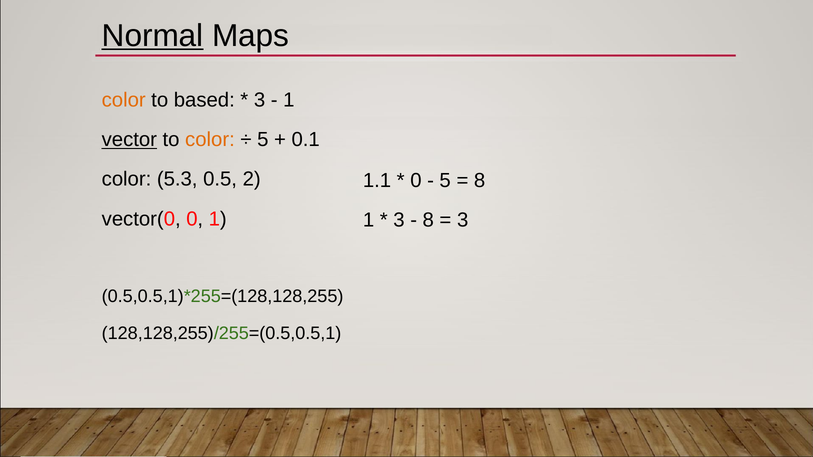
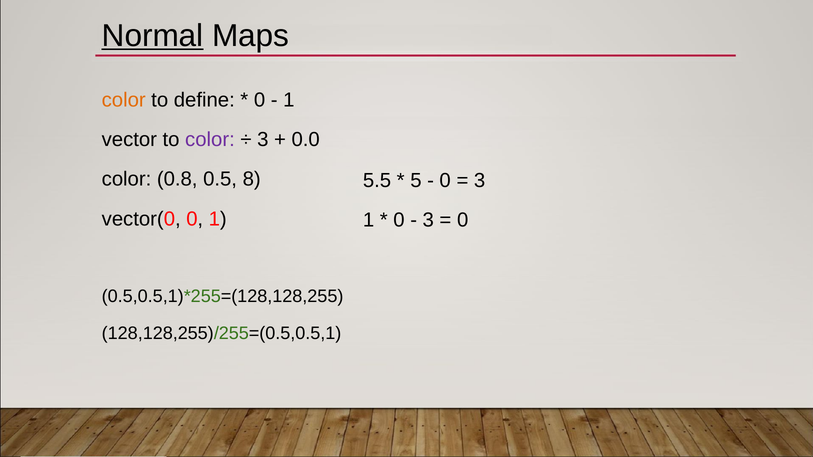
based: based -> define
3 at (260, 100): 3 -> 0
vector underline: present -> none
color at (210, 140) colour: orange -> purple
5 at (263, 140): 5 -> 3
0.1: 0.1 -> 0.0
5.3: 5.3 -> 0.8
2: 2 -> 8
1.1: 1.1 -> 5.5
0 at (416, 180): 0 -> 5
5 at (445, 180): 5 -> 0
8 at (480, 180): 8 -> 3
3 at (399, 220): 3 -> 0
8 at (428, 220): 8 -> 3
3 at (463, 220): 3 -> 0
